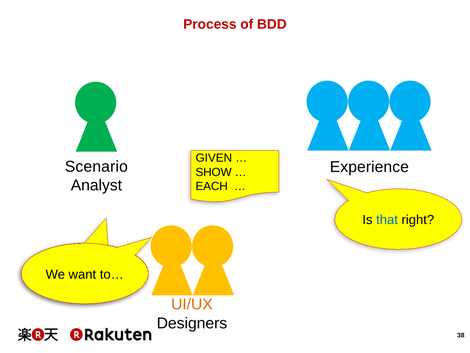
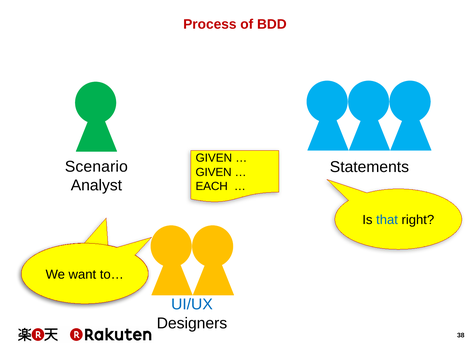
Experience: Experience -> Statements
SHOW at (214, 172): SHOW -> GIVEN
UI/UX colour: orange -> blue
